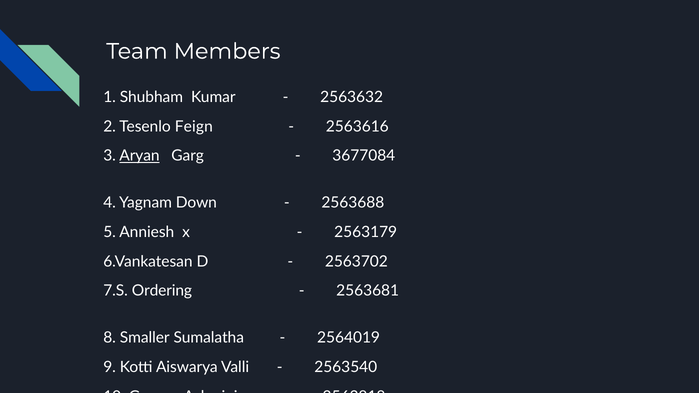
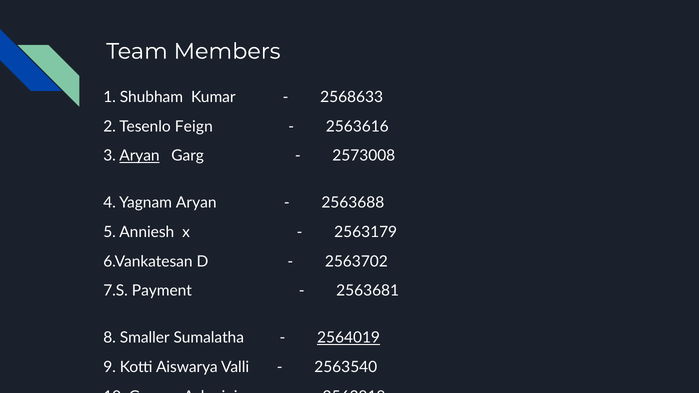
2563632: 2563632 -> 2568633
3677084: 3677084 -> 2573008
Yagnam Down: Down -> Aryan
Ordering: Ordering -> Payment
2564019 underline: none -> present
